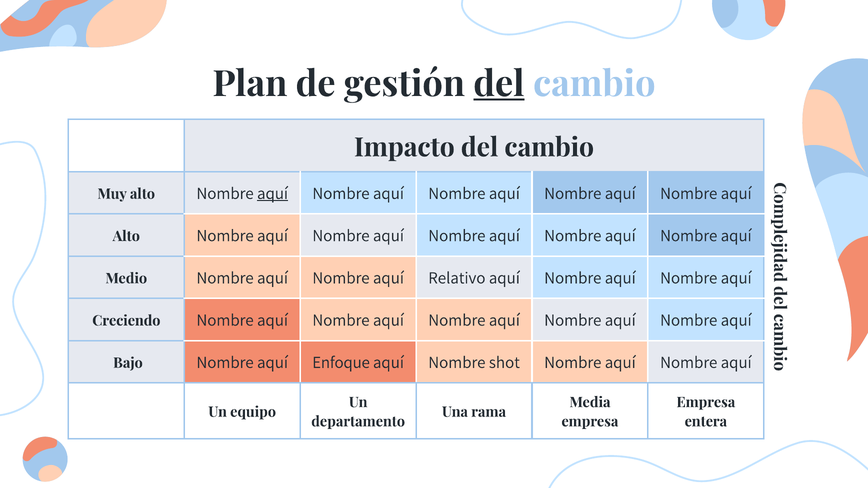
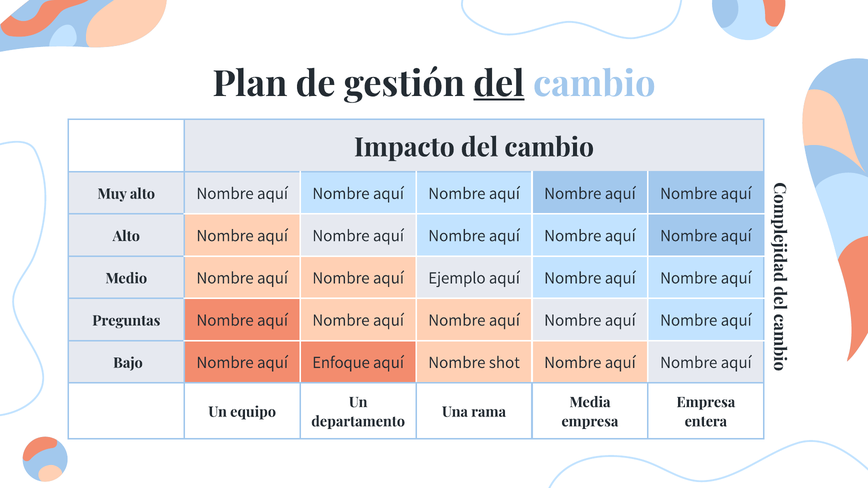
aquí at (273, 193) underline: present -> none
Relativo: Relativo -> Ejemplo
Creciendo: Creciendo -> Preguntas
